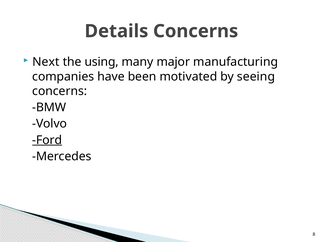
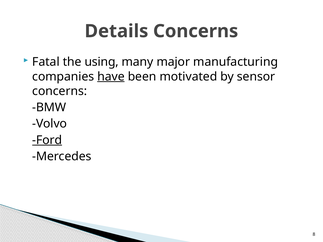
Next: Next -> Fatal
have underline: none -> present
seeing: seeing -> sensor
